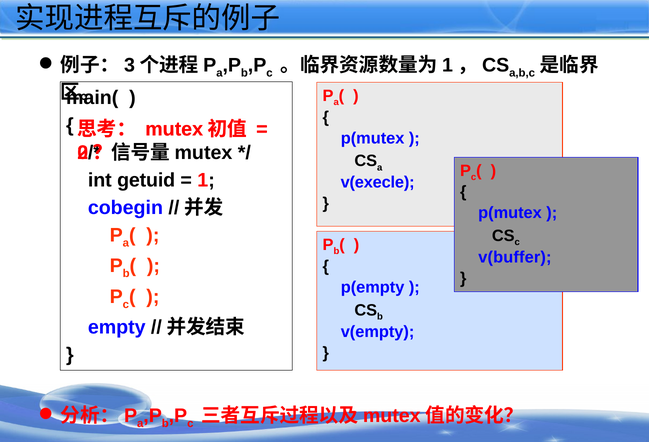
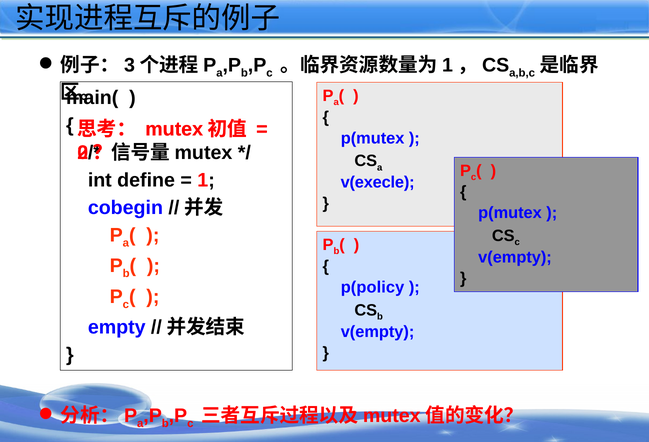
getuid: getuid -> define
v(buffer at (515, 257): v(buffer -> v(empty
p(empty: p(empty -> p(policy
